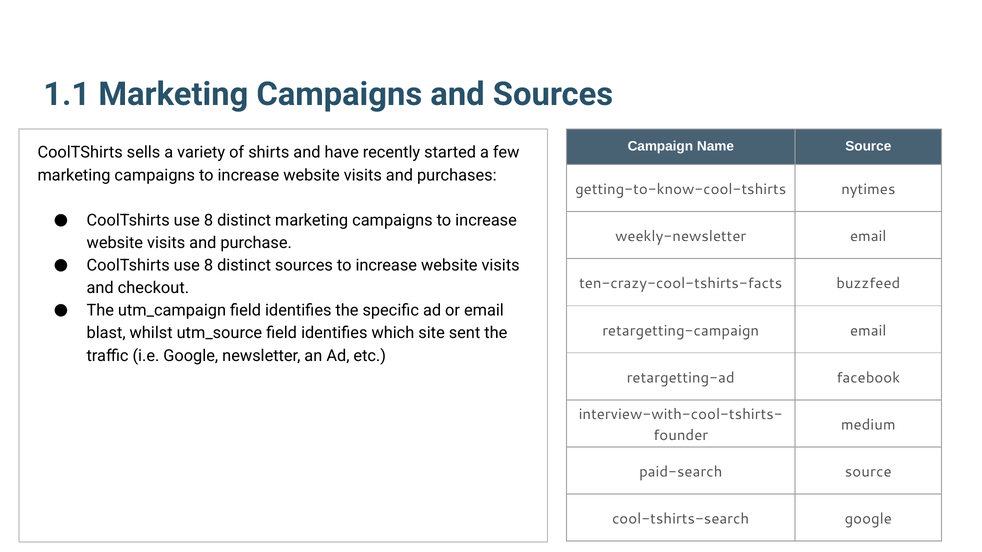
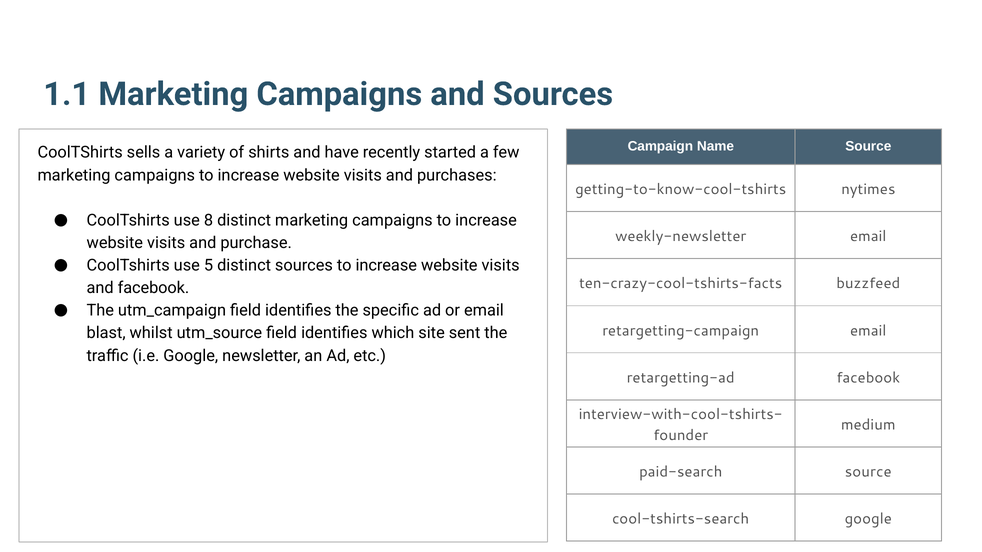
8 at (209, 266): 8 -> 5
and checkout: checkout -> facebook
